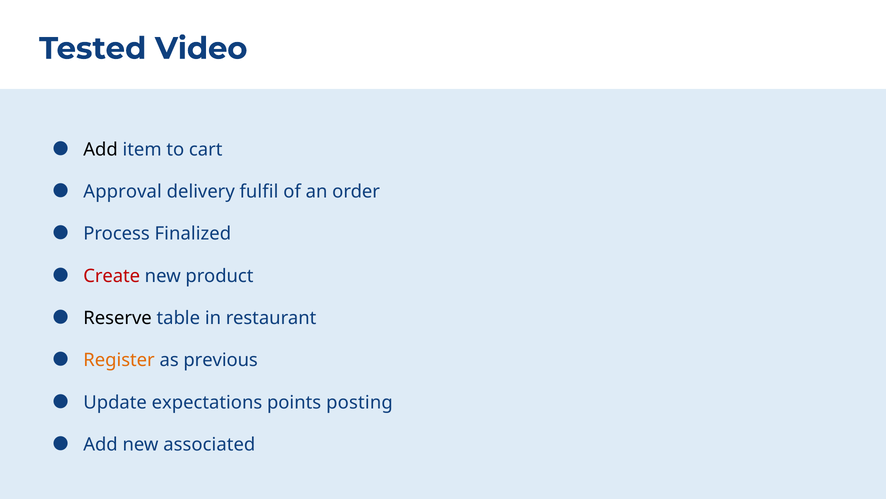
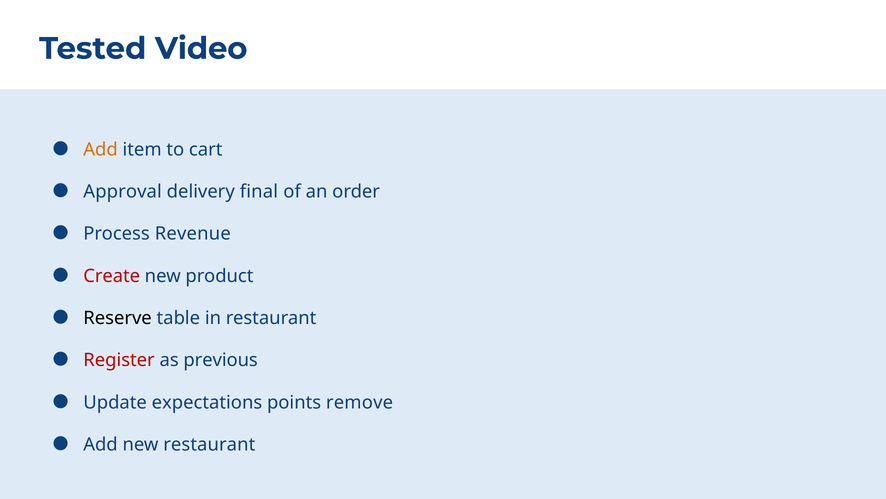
Add at (101, 149) colour: black -> orange
fulfil: fulfil -> final
Finalized: Finalized -> Revenue
Register colour: orange -> red
posting: posting -> remove
new associated: associated -> restaurant
